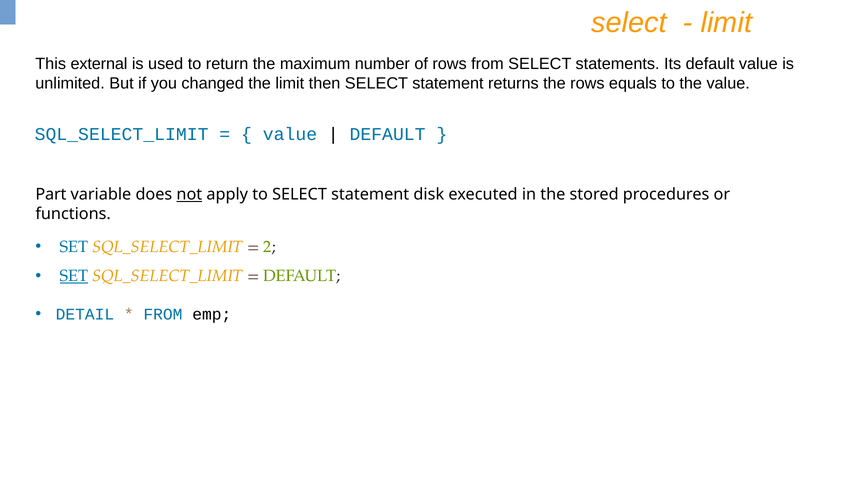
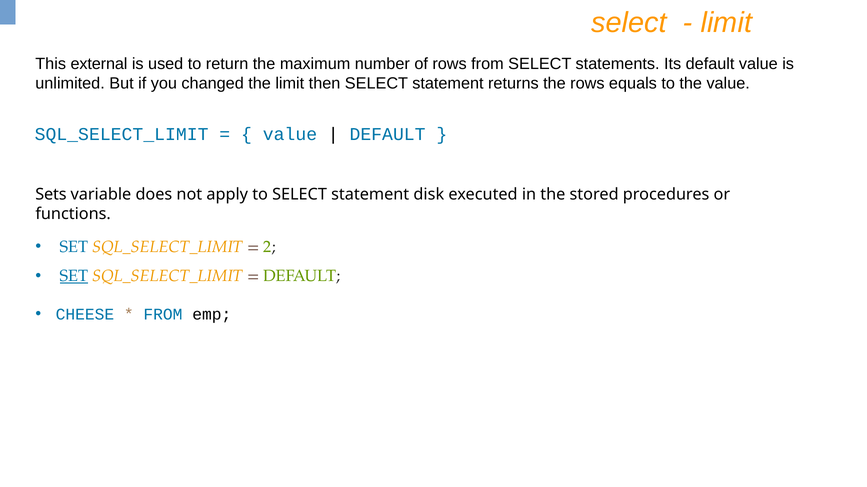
Part: Part -> Sets
not underline: present -> none
DETAIL: DETAIL -> CHEESE
